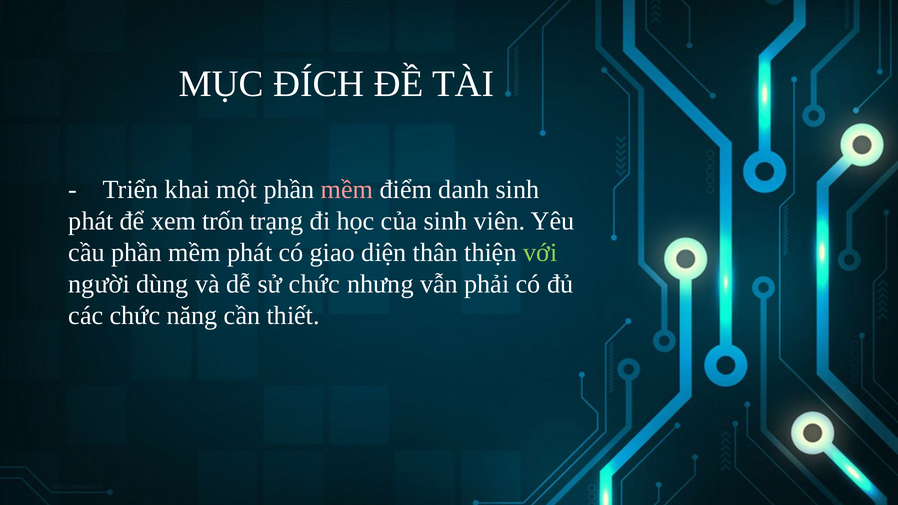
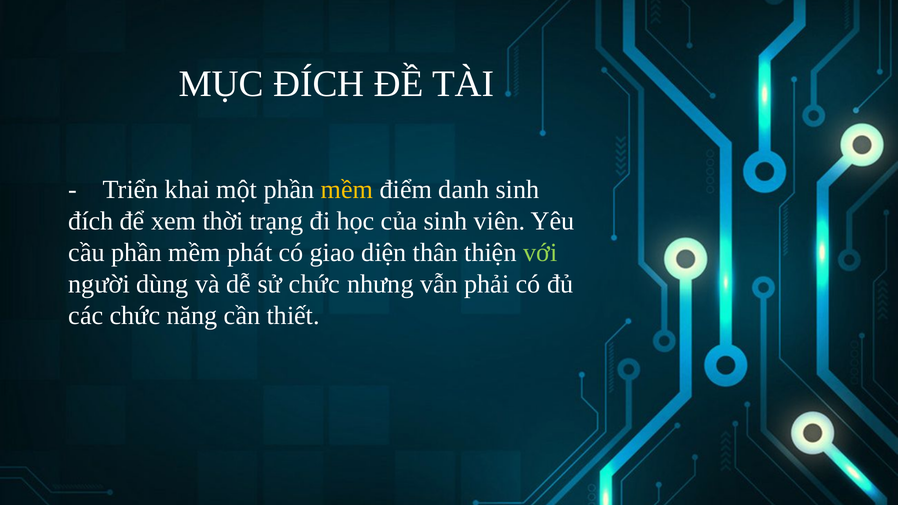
mềm at (347, 190) colour: pink -> yellow
phát at (91, 221): phát -> đích
trốn: trốn -> thời
